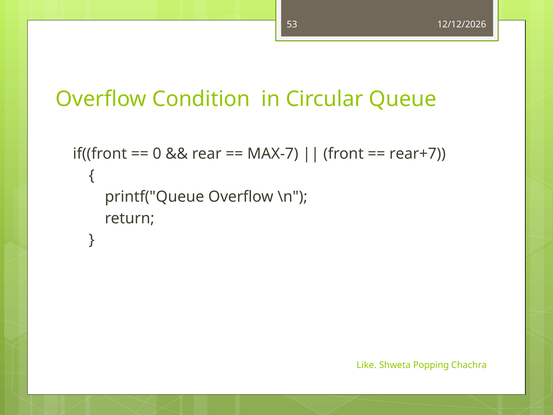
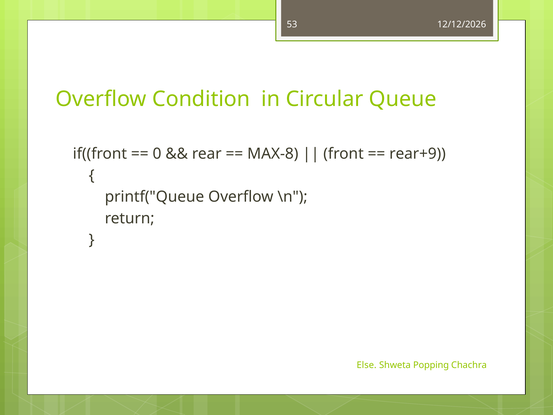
MAX-7: MAX-7 -> MAX-8
rear+7: rear+7 -> rear+9
Like: Like -> Else
